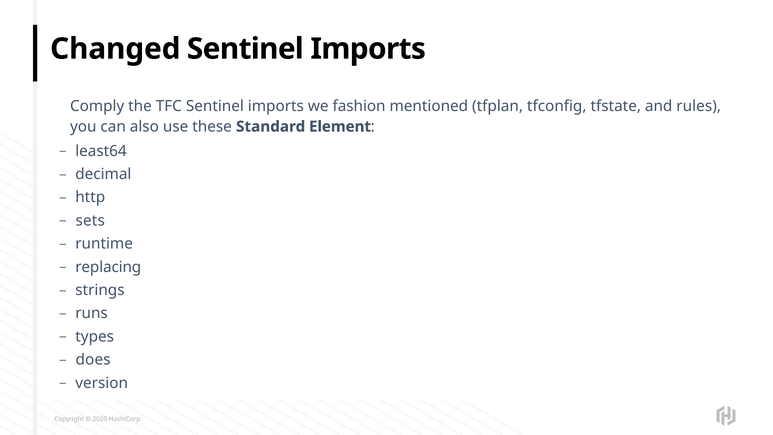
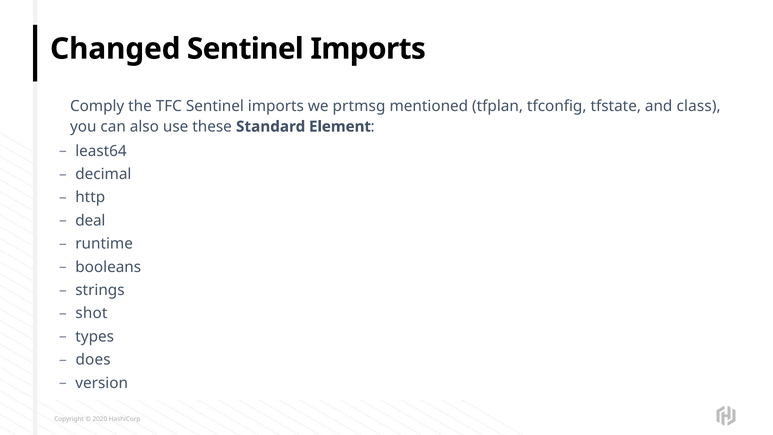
fashion: fashion -> prtmsg
rules: rules -> class
sets: sets -> deal
replacing: replacing -> booleans
runs: runs -> shot
